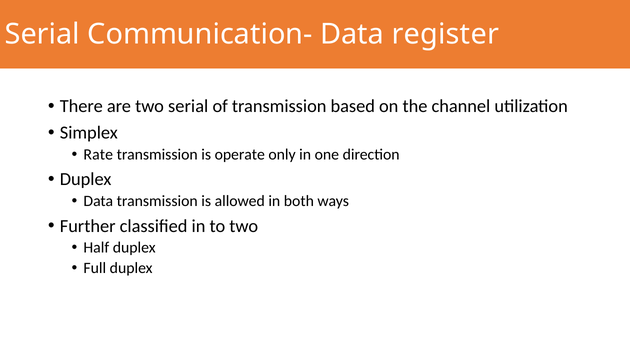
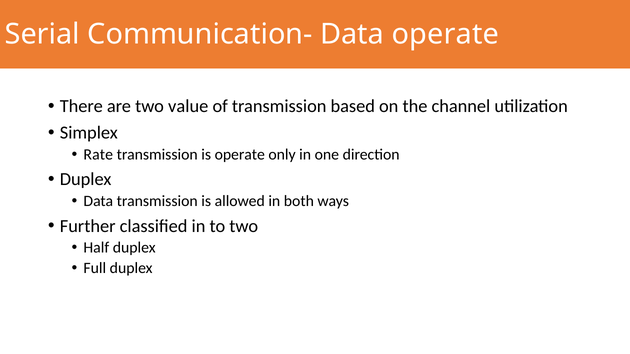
Data register: register -> operate
two serial: serial -> value
